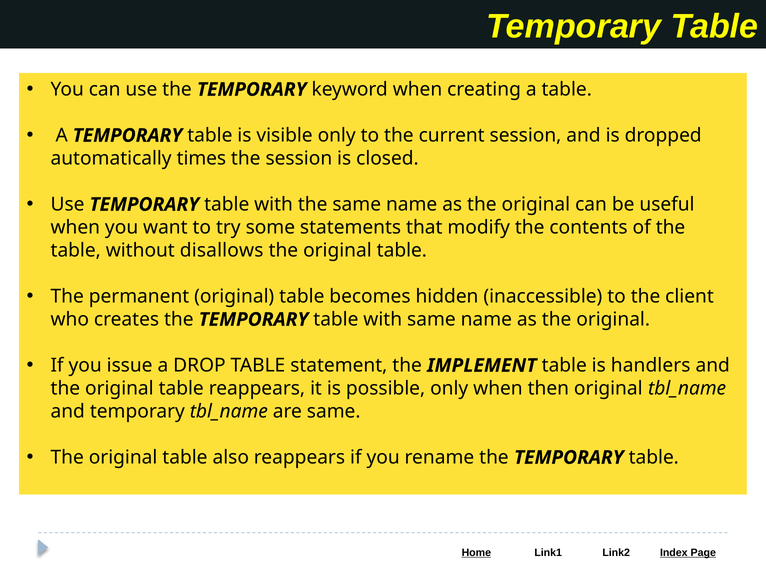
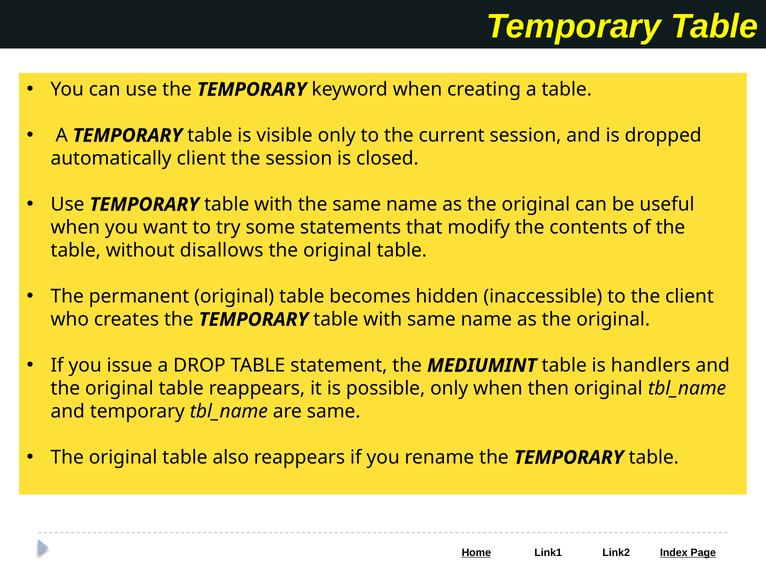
automatically times: times -> client
IMPLEMENT: IMPLEMENT -> MEDIUMINT
